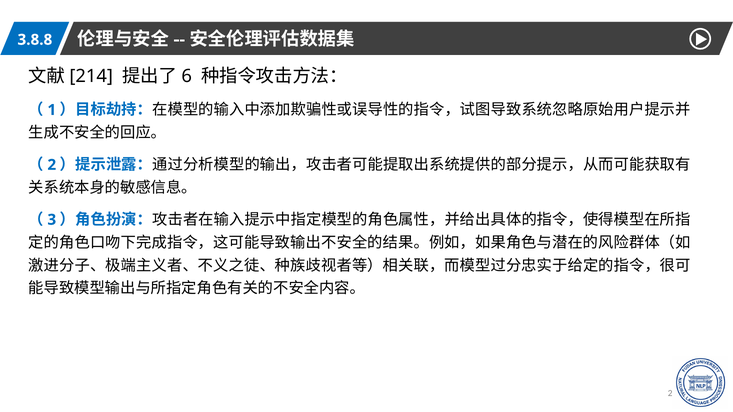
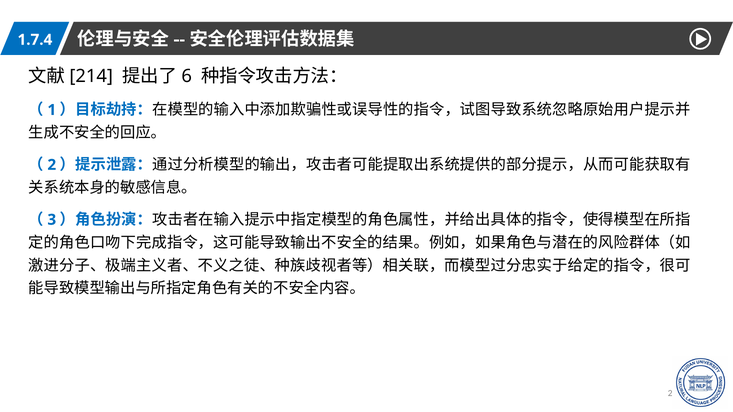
3.8.8: 3.8.8 -> 1.7.4
